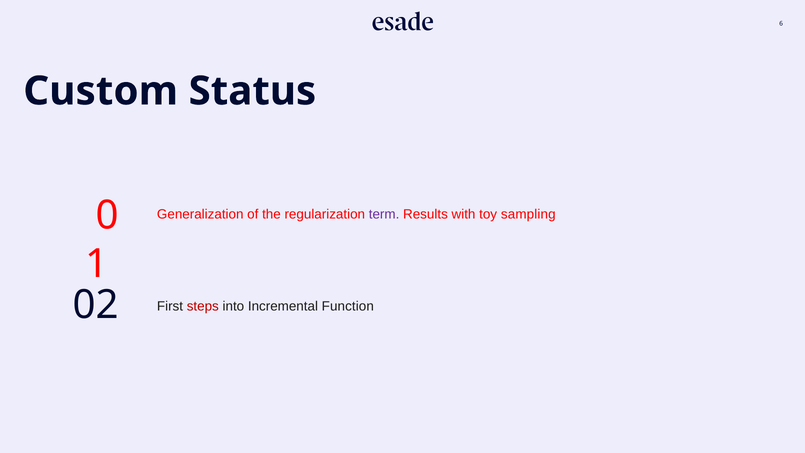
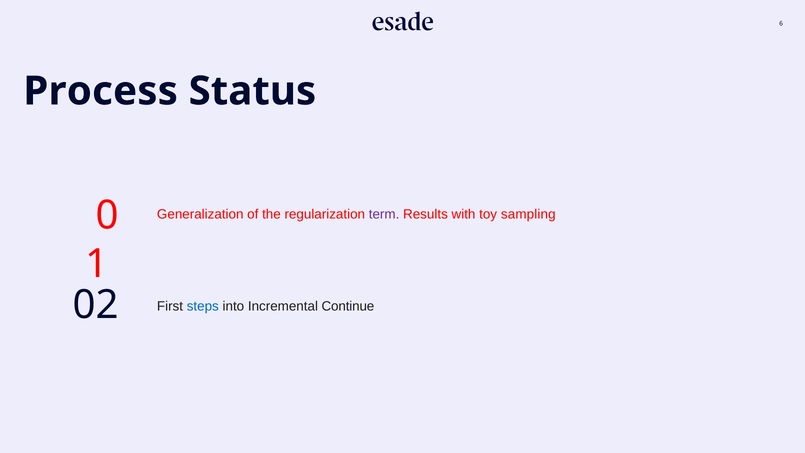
Custom: Custom -> Process
steps colour: red -> blue
Function: Function -> Continue
